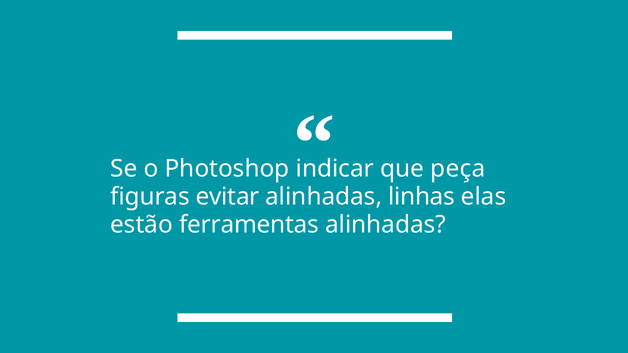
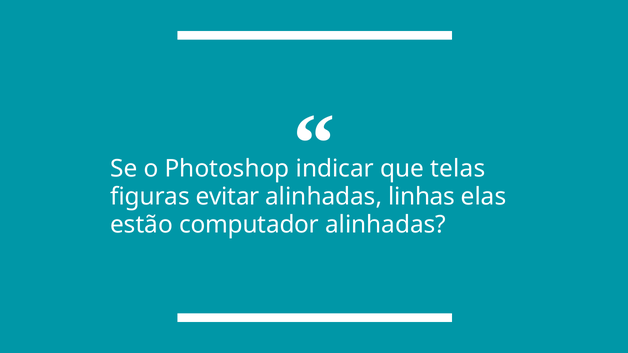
peça: peça -> telas
ferramentas: ferramentas -> computador
